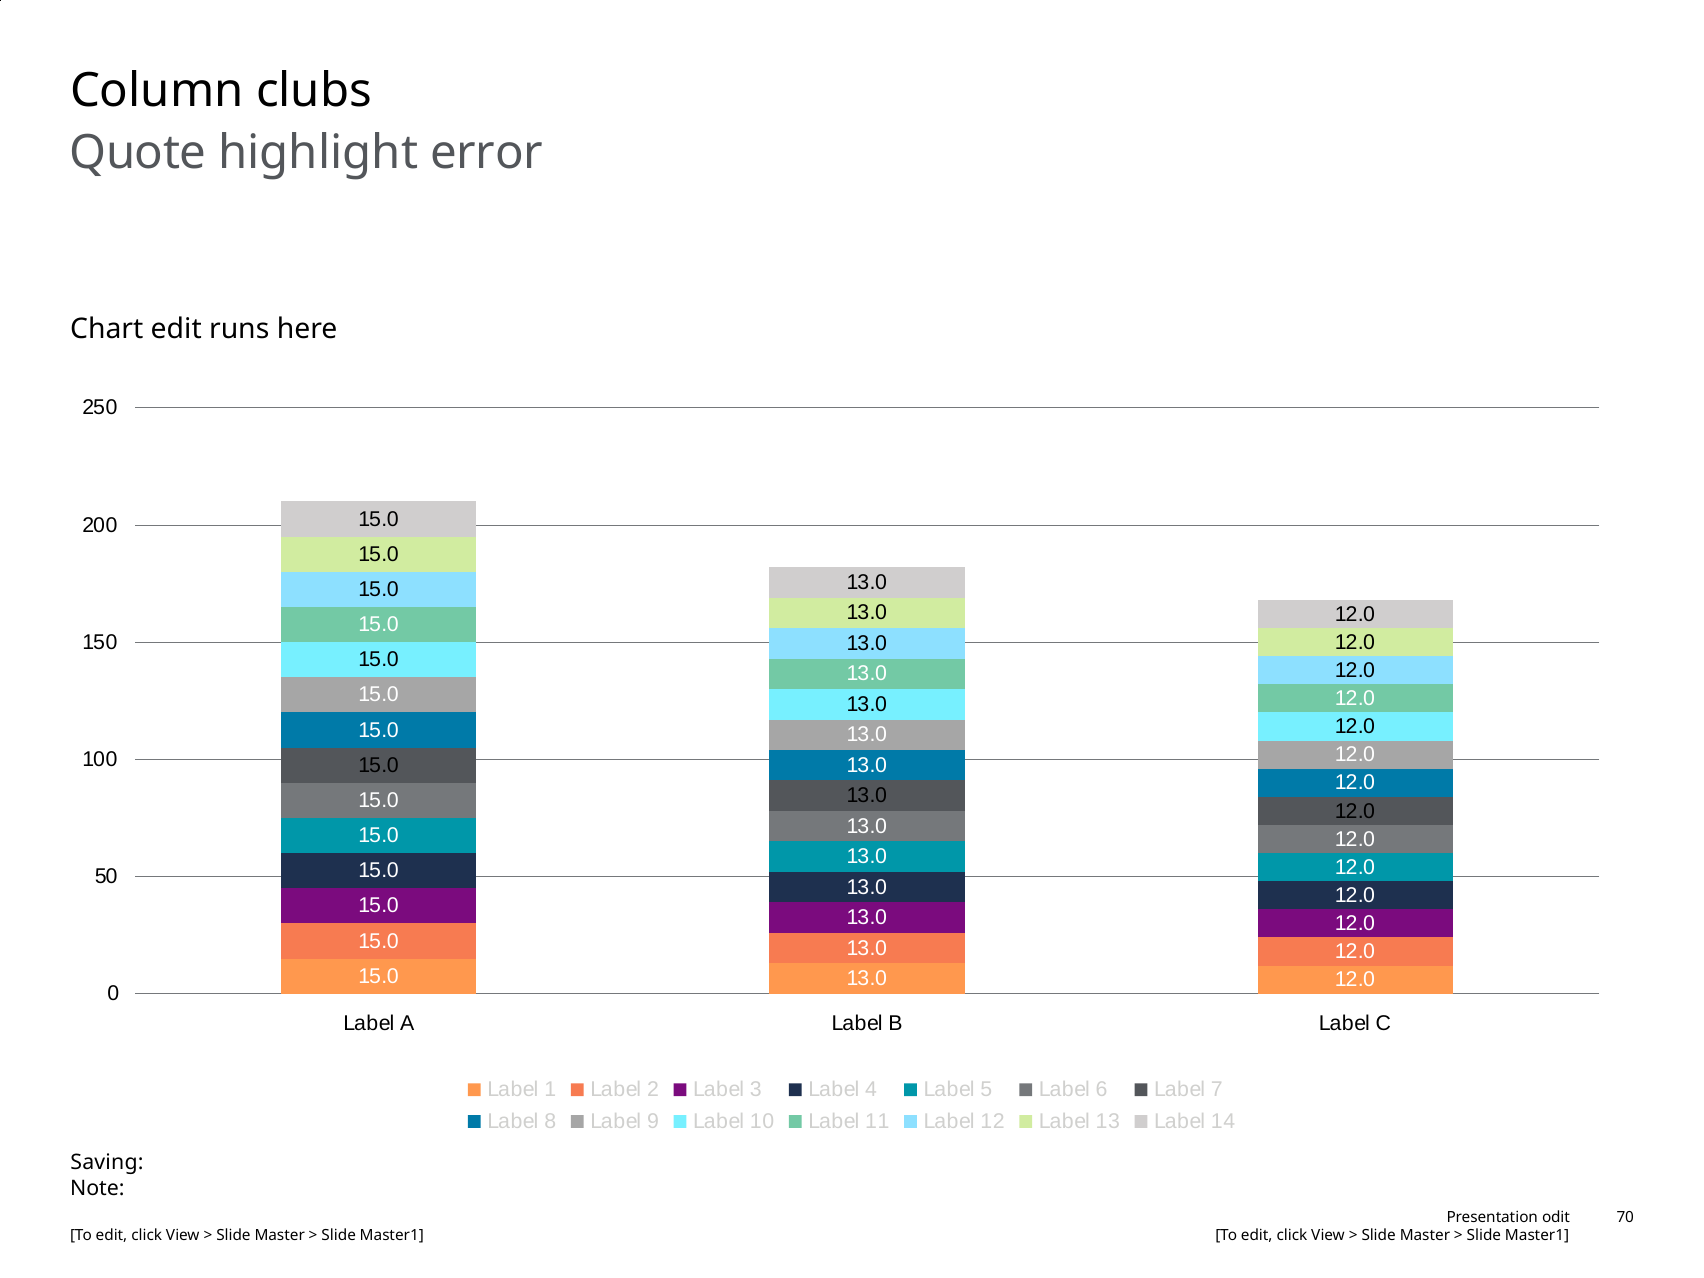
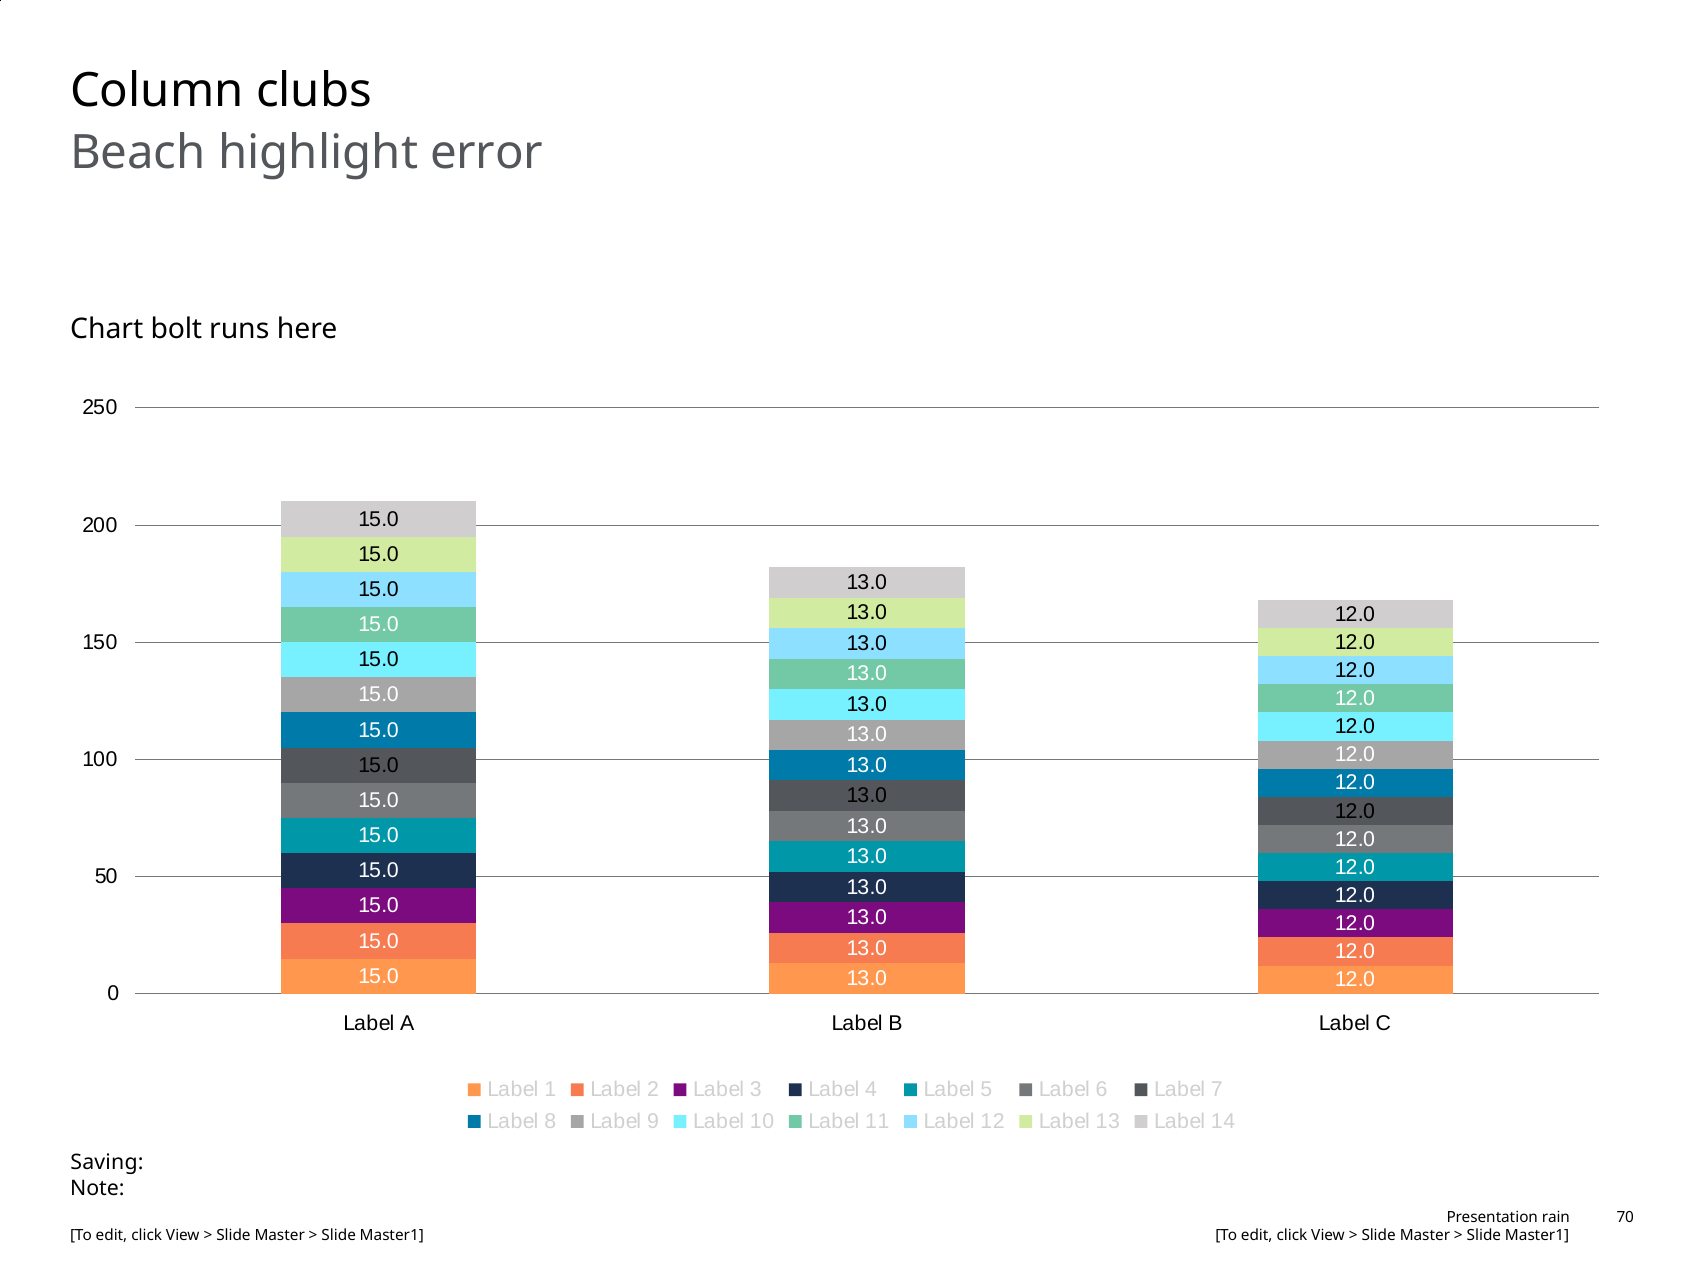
Quote: Quote -> Beach
Chart edit: edit -> bolt
odit: odit -> rain
